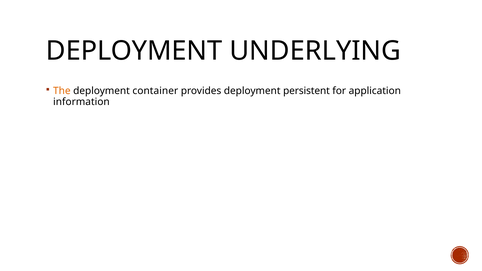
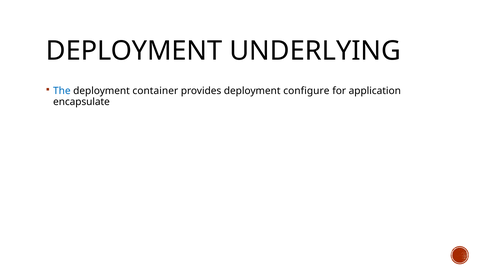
The colour: orange -> blue
persistent: persistent -> configure
information: information -> encapsulate
